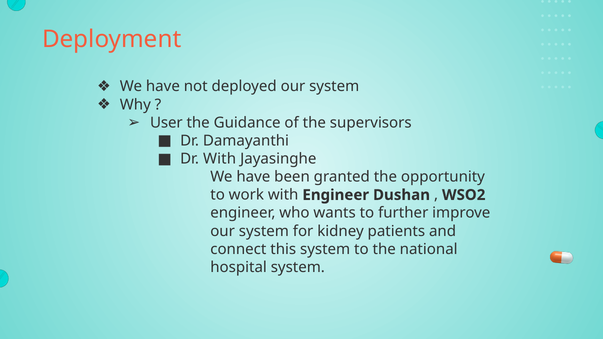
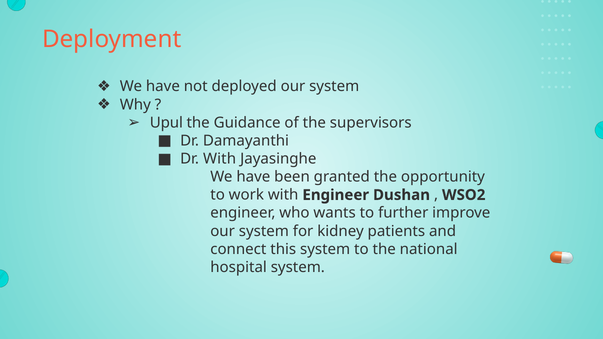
User: User -> Upul
